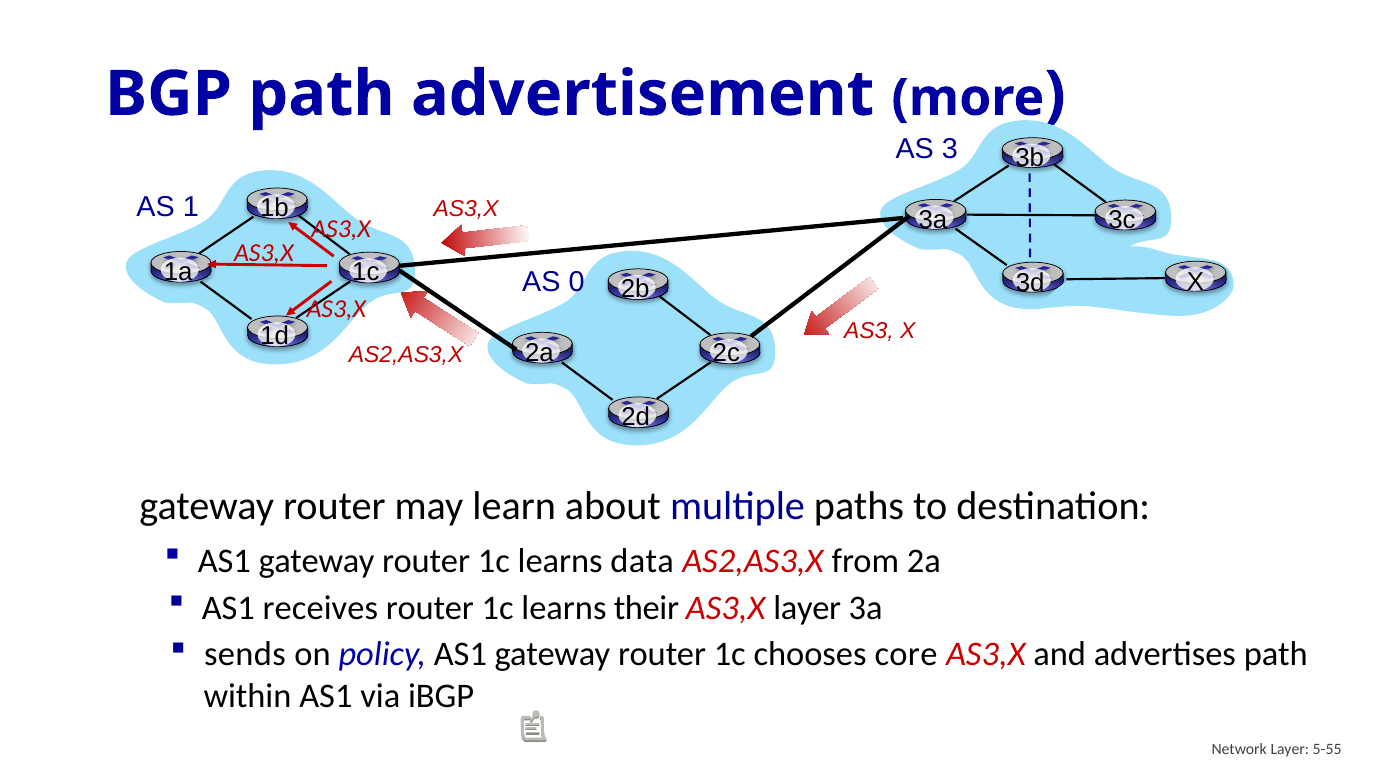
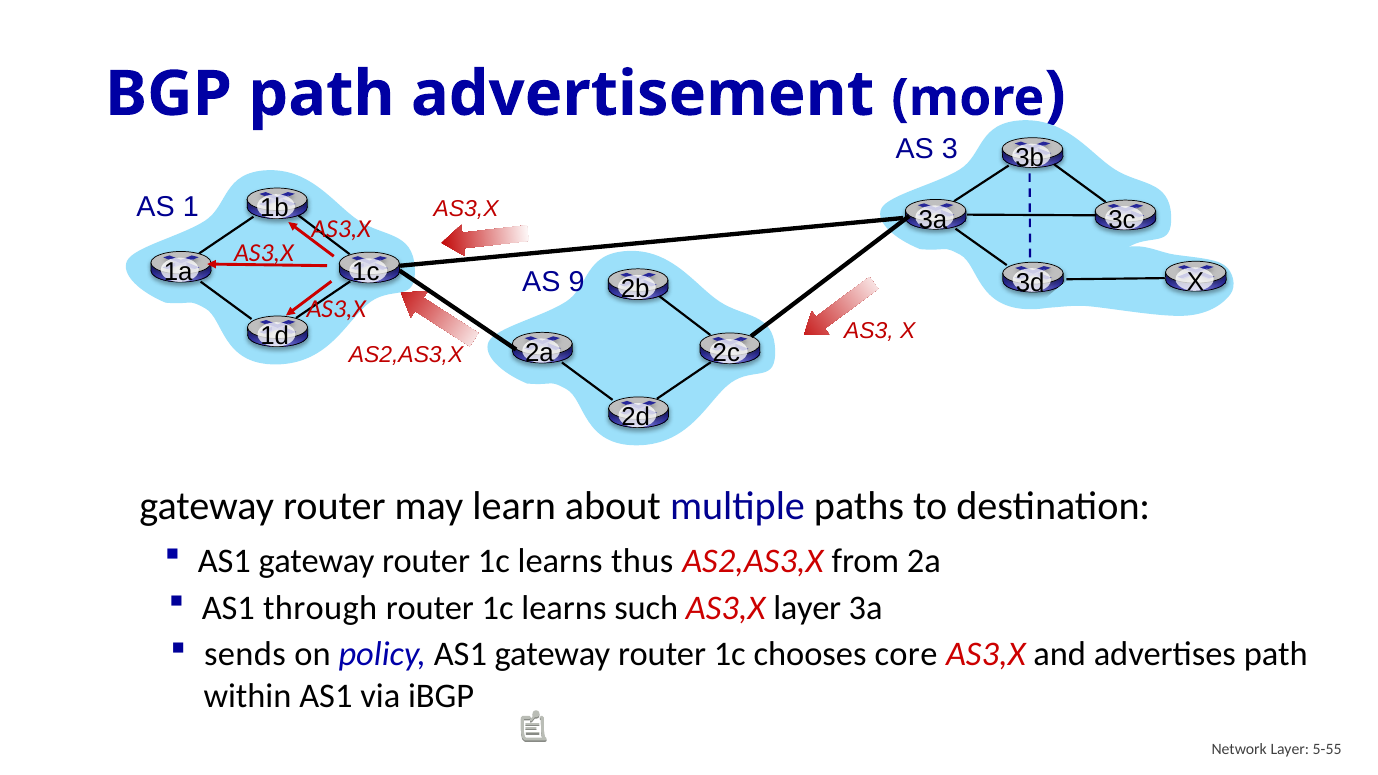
0: 0 -> 9
data: data -> thus
receives: receives -> through
their: their -> such
